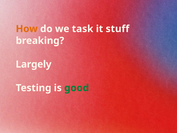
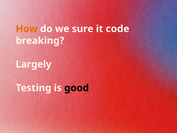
task: task -> sure
stuff: stuff -> code
good colour: green -> black
